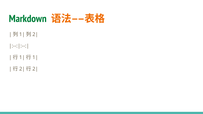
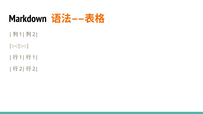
Markdown colour: green -> black
